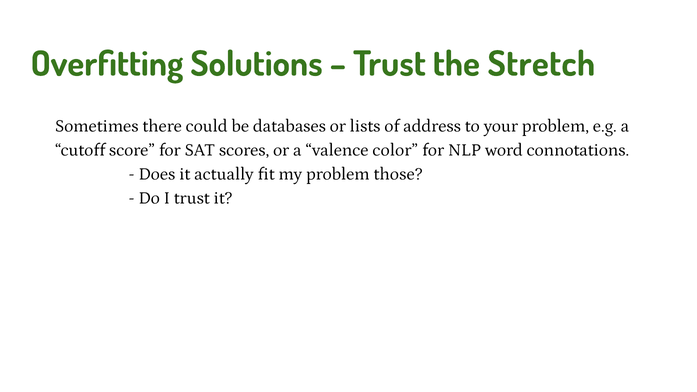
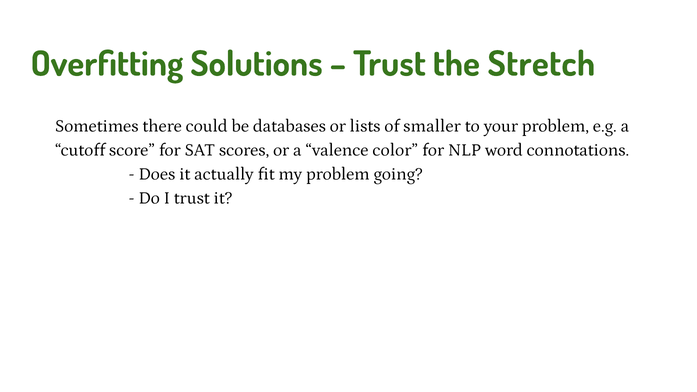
address: address -> smaller
those: those -> going
